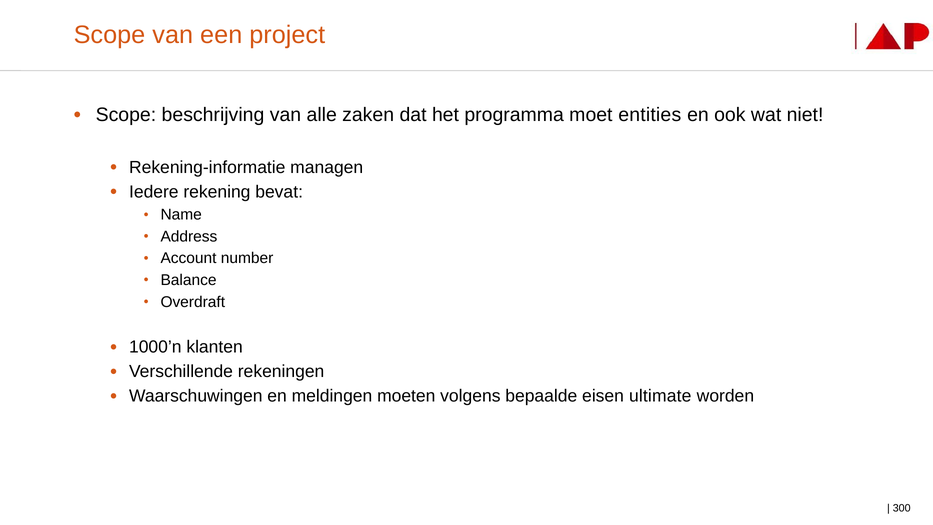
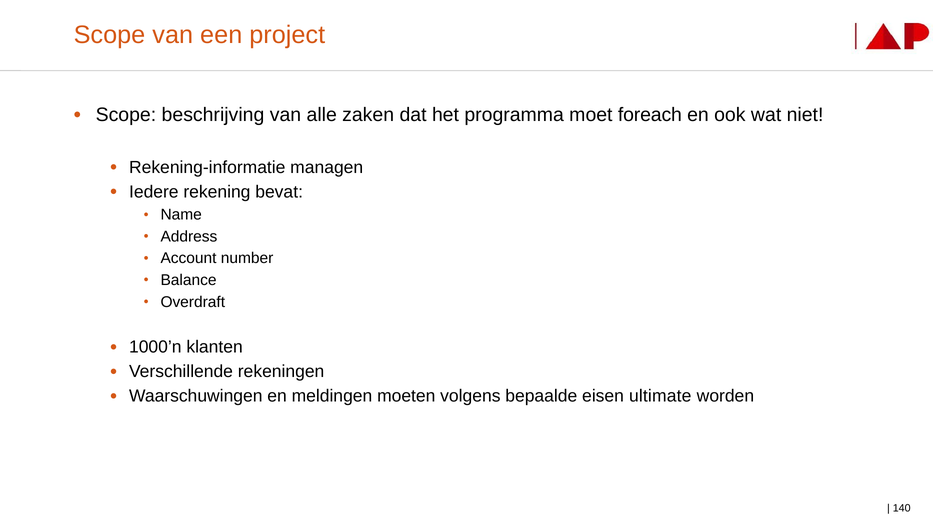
entities: entities -> foreach
300: 300 -> 140
